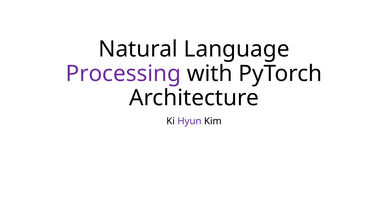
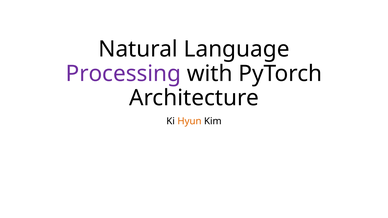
Hyun colour: purple -> orange
